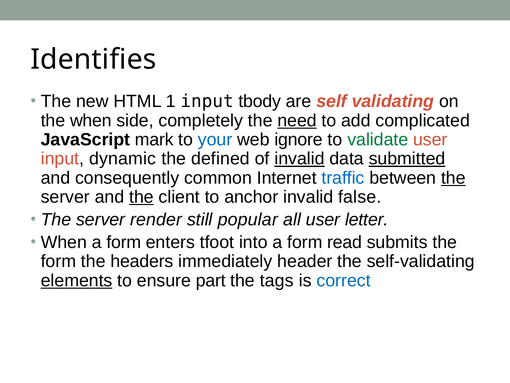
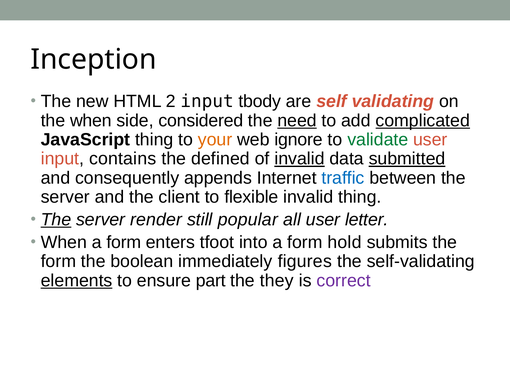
Identifies: Identifies -> Inception
1: 1 -> 2
completely: completely -> considered
complicated underline: none -> present
JavaScript mark: mark -> thing
your colour: blue -> orange
dynamic: dynamic -> contains
common: common -> appends
the at (453, 178) underline: present -> none
the at (141, 197) underline: present -> none
anchor: anchor -> flexible
invalid false: false -> thing
The at (56, 219) underline: none -> present
read: read -> hold
headers: headers -> boolean
header: header -> figures
tags: tags -> they
correct colour: blue -> purple
